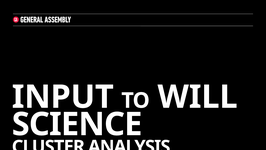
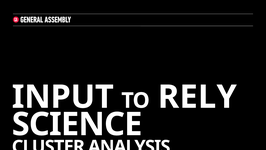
WILL: WILL -> RELY
